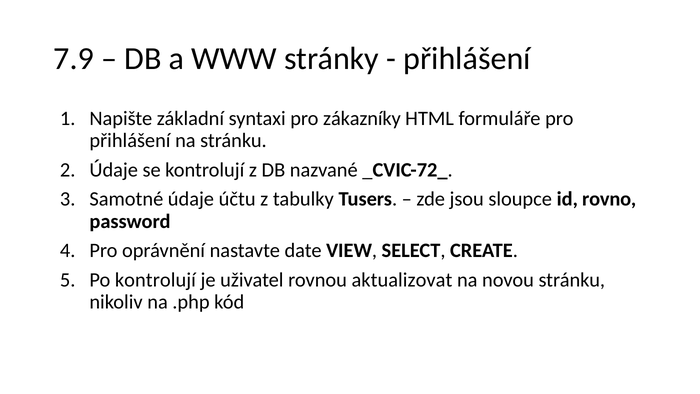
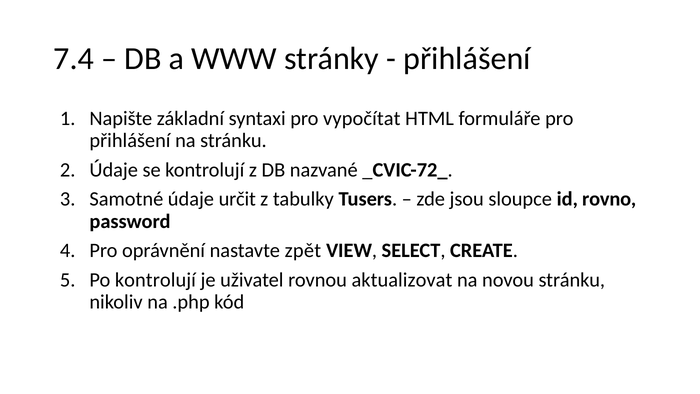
7.9: 7.9 -> 7.4
zákazníky: zákazníky -> vypočítat
účtu: účtu -> určit
date: date -> zpět
